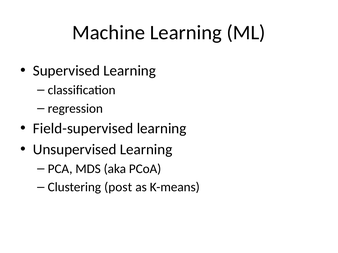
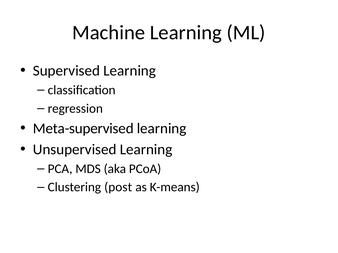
Field-supervised: Field-supervised -> Meta-supervised
